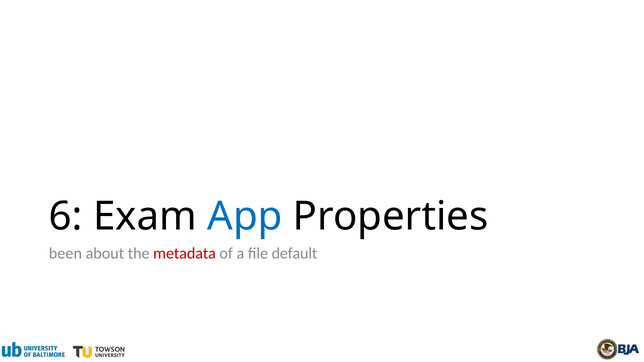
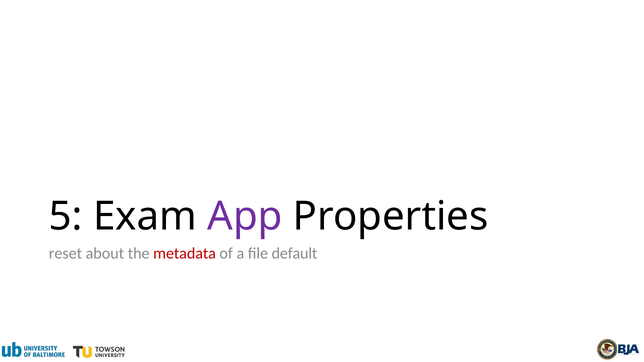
6: 6 -> 5
App colour: blue -> purple
been: been -> reset
